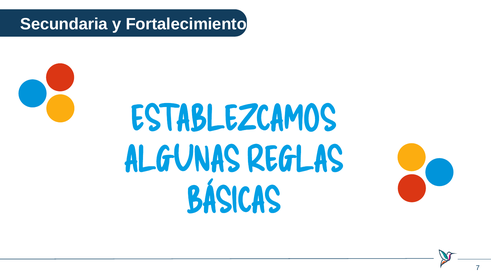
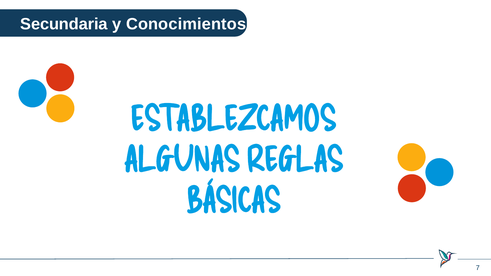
Fortalecimiento: Fortalecimiento -> Conocimientos
